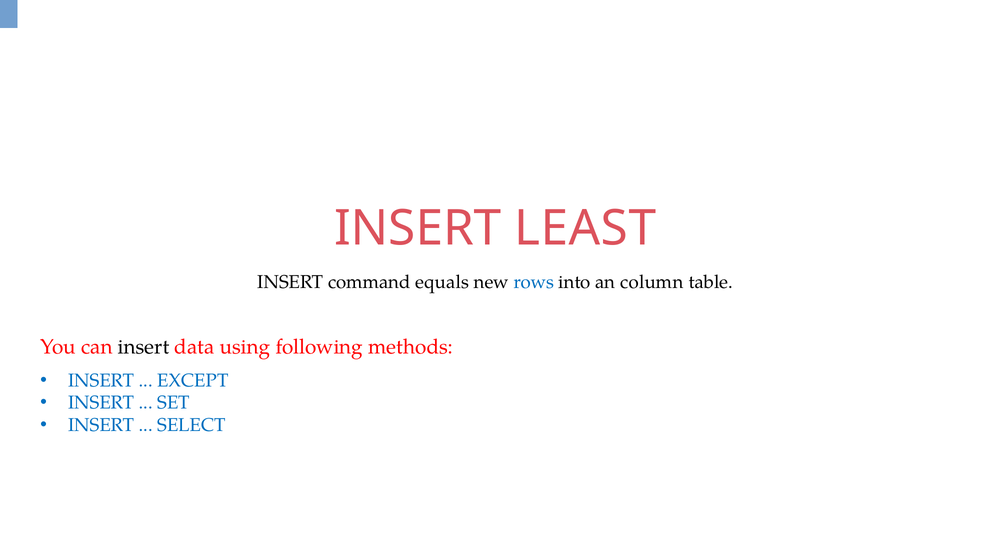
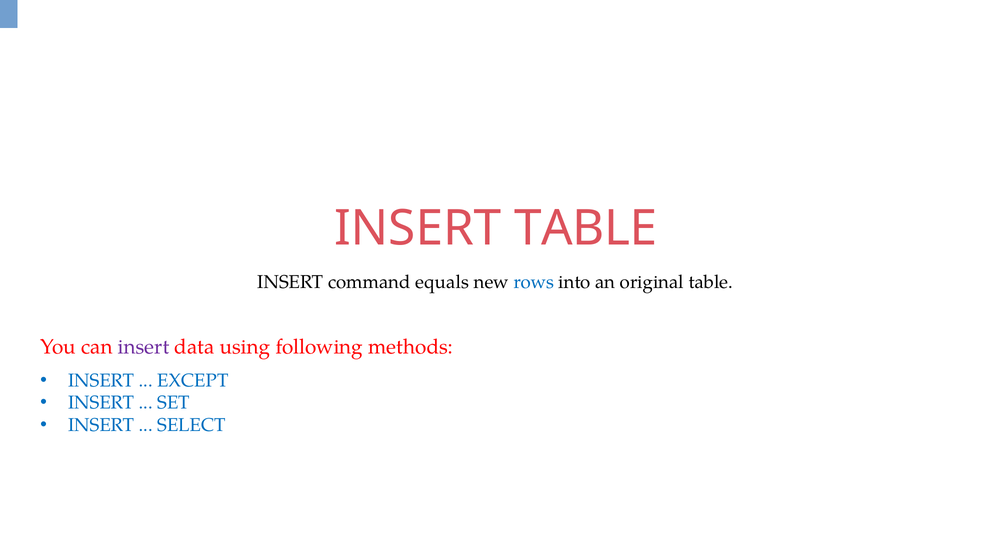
INSERT LEAST: LEAST -> TABLE
column: column -> original
insert at (144, 347) colour: black -> purple
